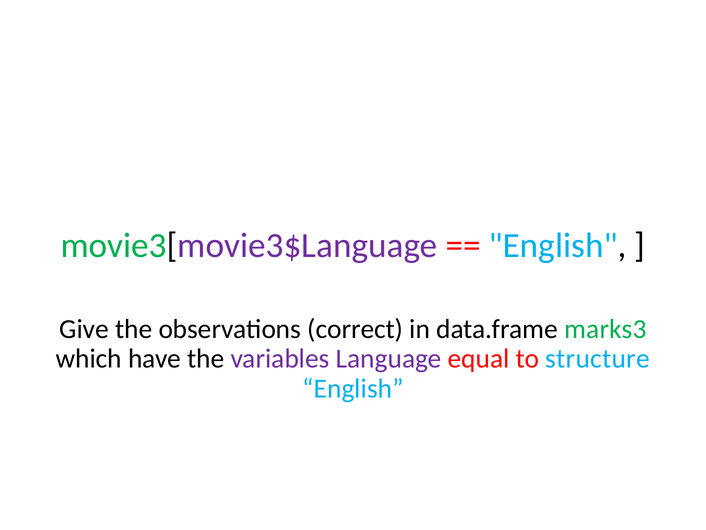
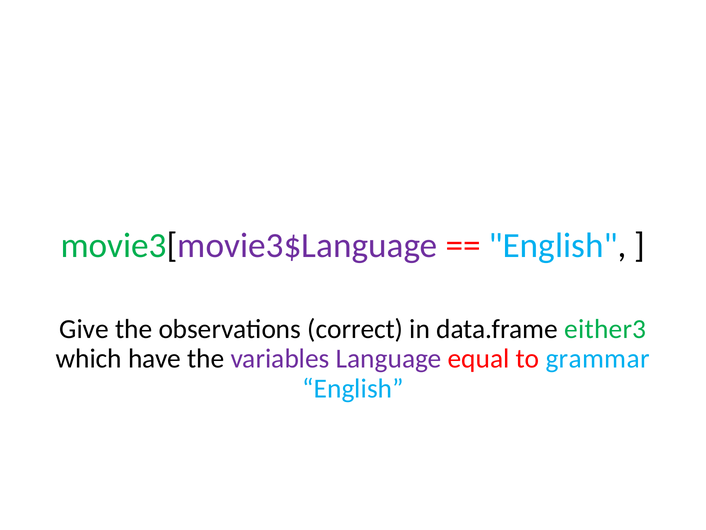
marks3: marks3 -> either3
structure: structure -> grammar
